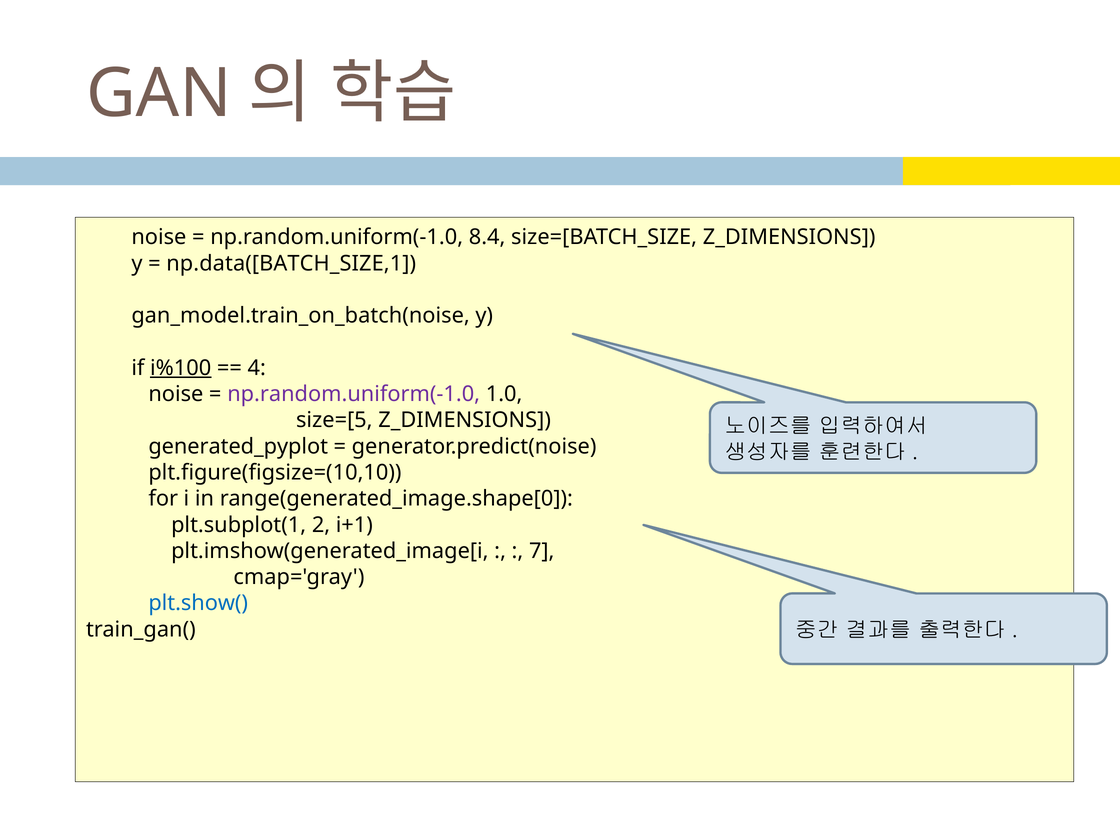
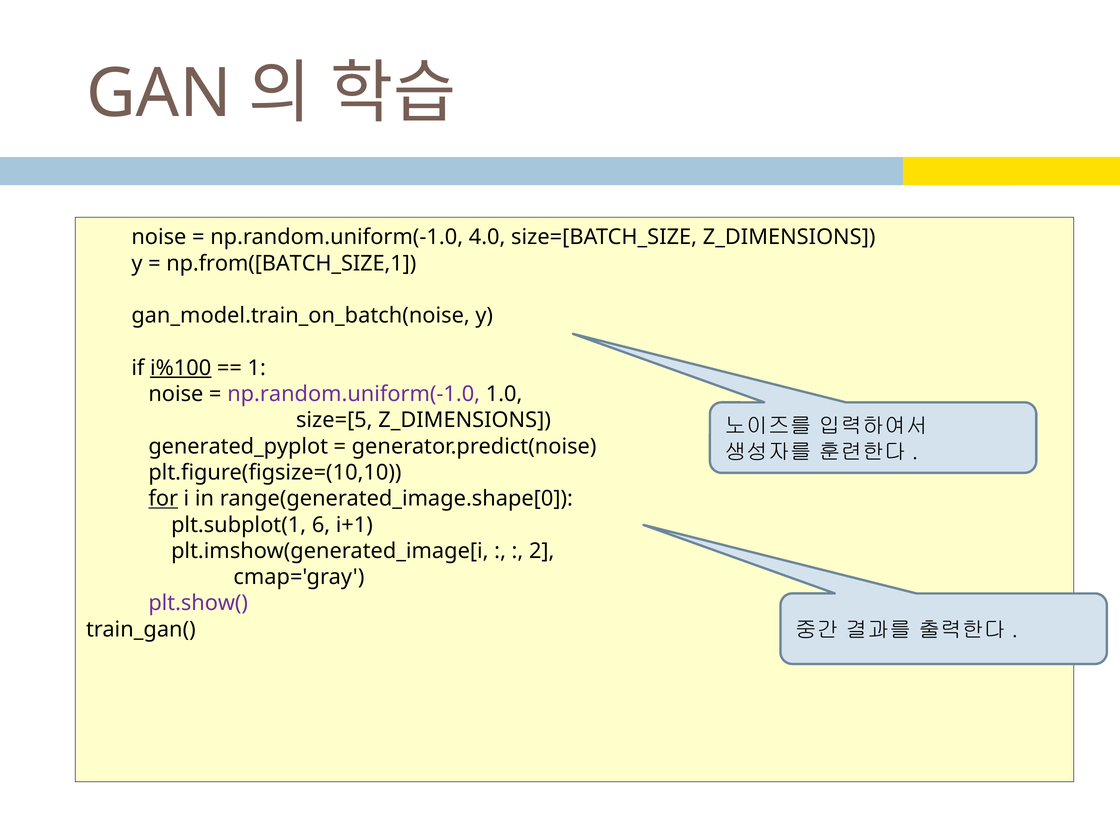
8.4: 8.4 -> 4.0
np.data([BATCH_SIZE,1: np.data([BATCH_SIZE,1 -> np.from([BATCH_SIZE,1
4: 4 -> 1
for underline: none -> present
2: 2 -> 6
7: 7 -> 2
plt.show( colour: blue -> purple
